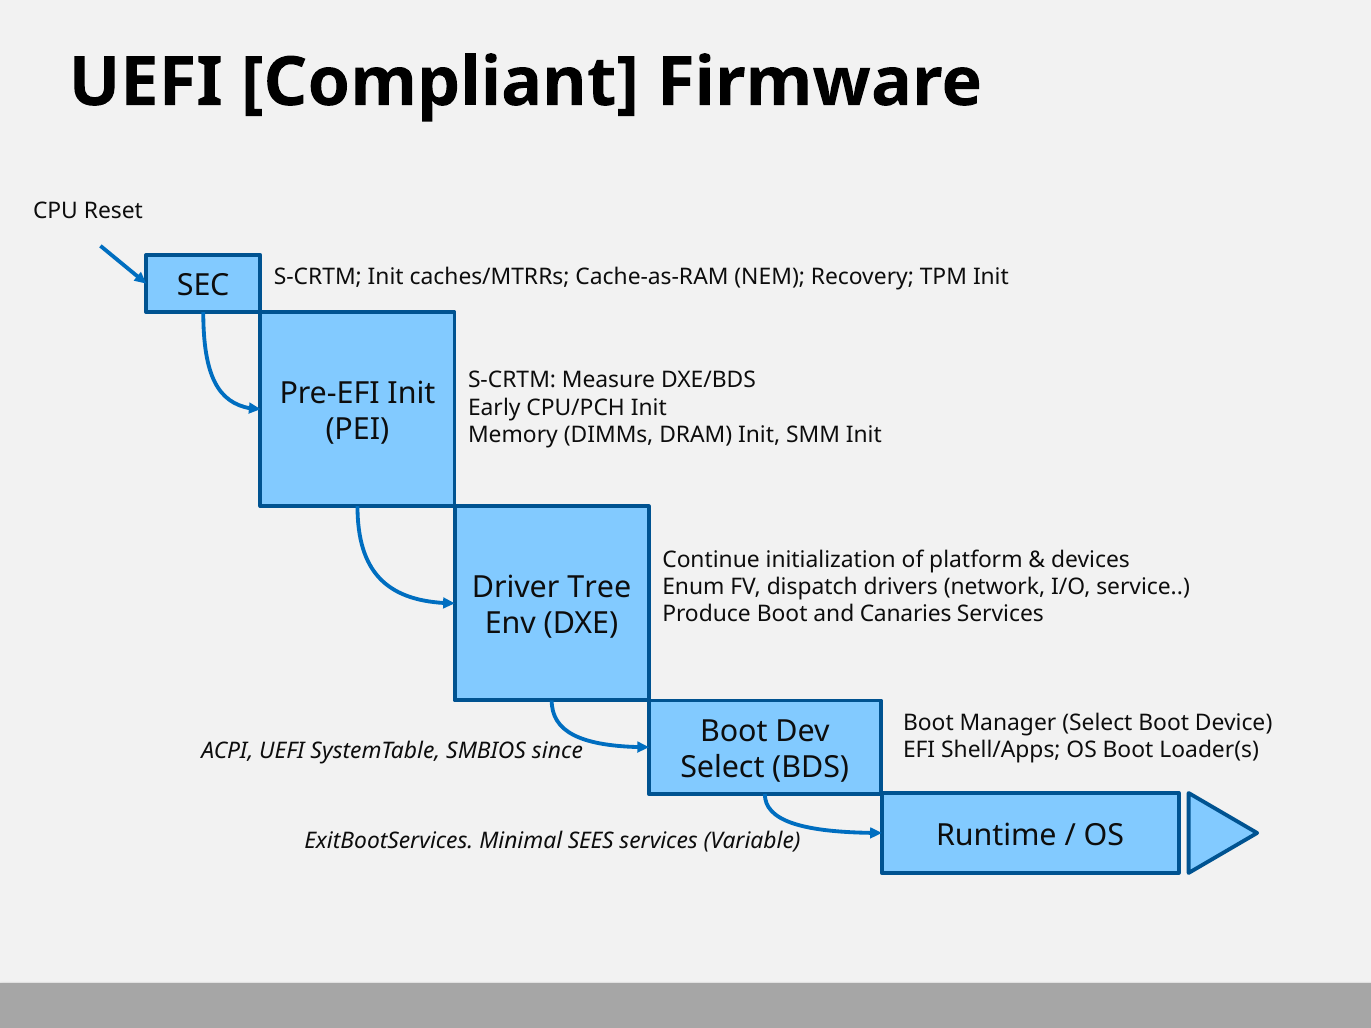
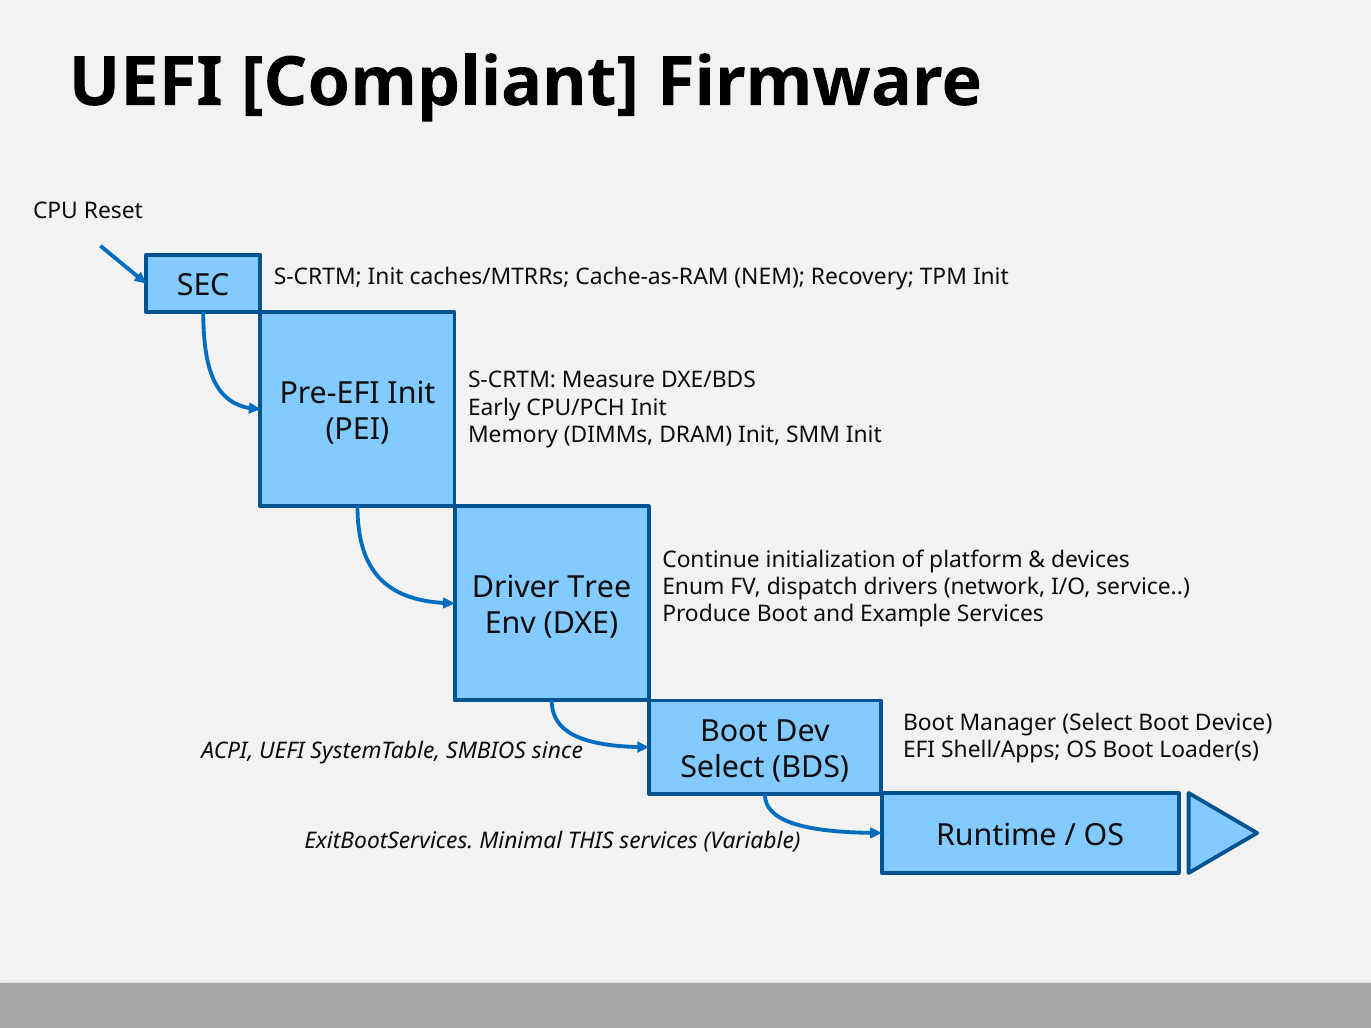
Canaries: Canaries -> Example
SEES: SEES -> THIS
